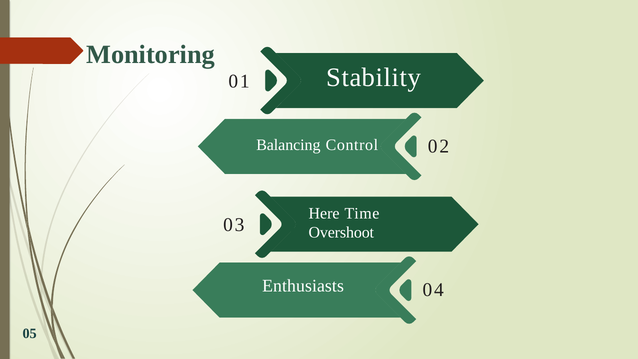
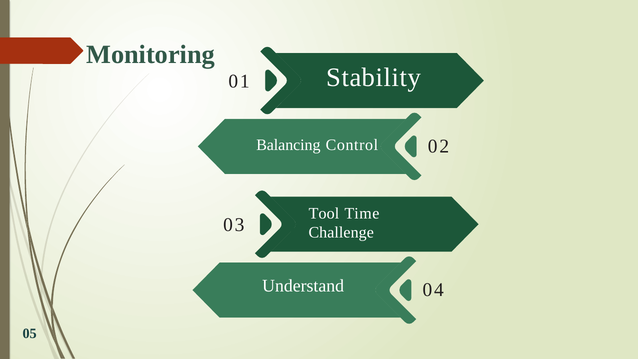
Here: Here -> Tool
Overshoot: Overshoot -> Challenge
Enthusiasts: Enthusiasts -> Understand
